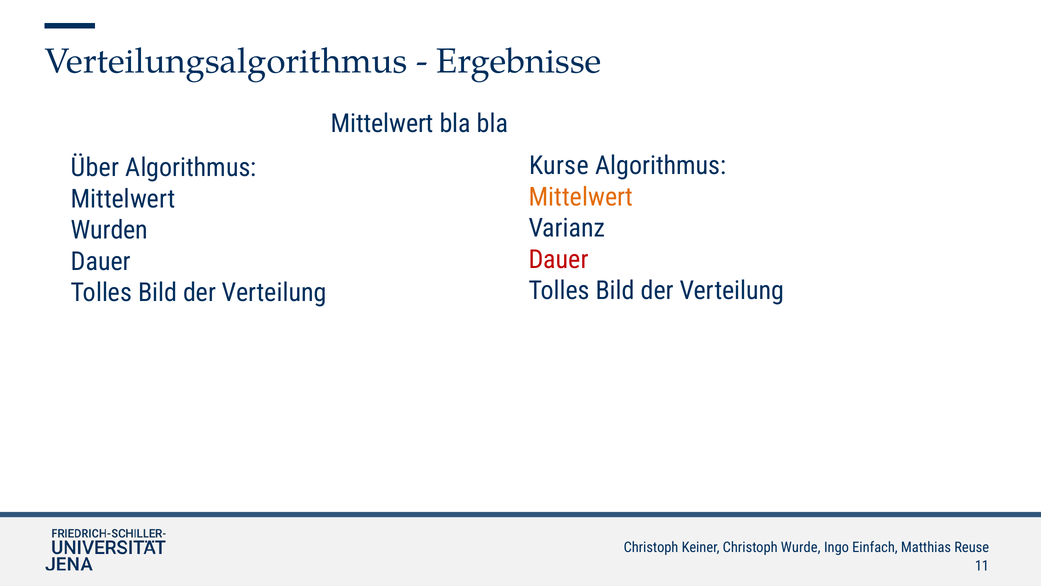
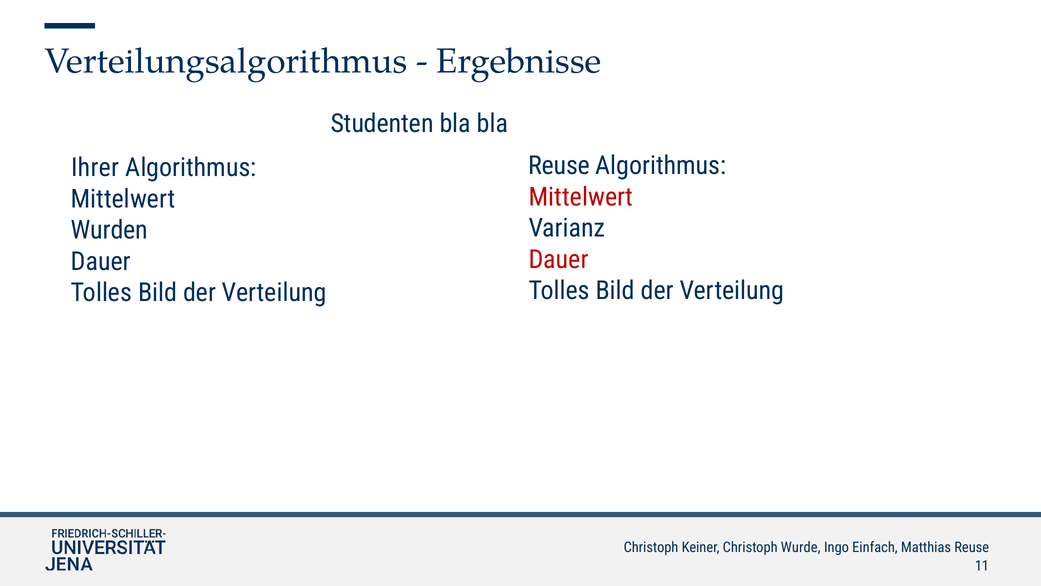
Mittelwert at (382, 124): Mittelwert -> Studenten
Kurse at (559, 166): Kurse -> Reuse
Über: Über -> Ihrer
Mittelwert at (581, 197) colour: orange -> red
